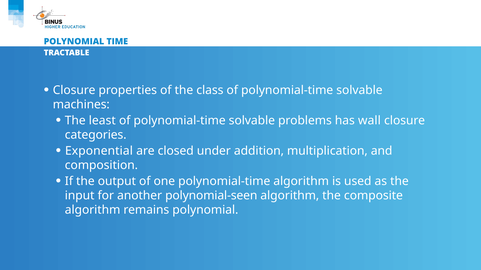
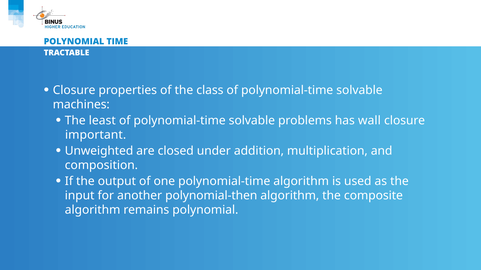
categories: categories -> important
Exponential: Exponential -> Unweighted
polynomial-seen: polynomial-seen -> polynomial-then
